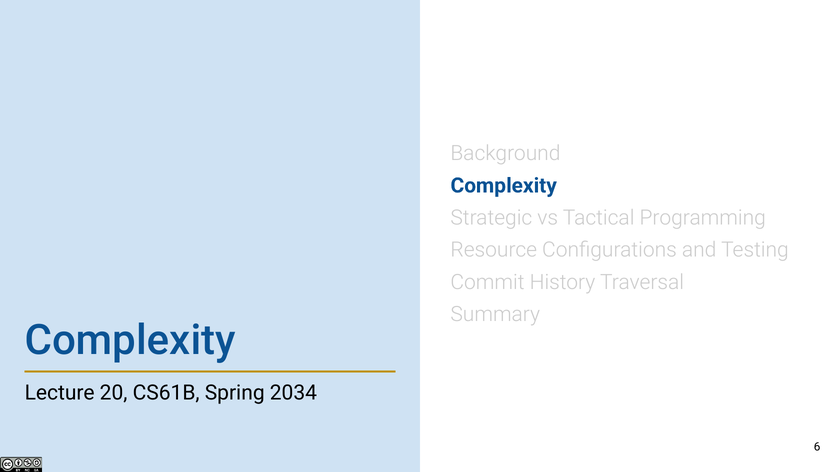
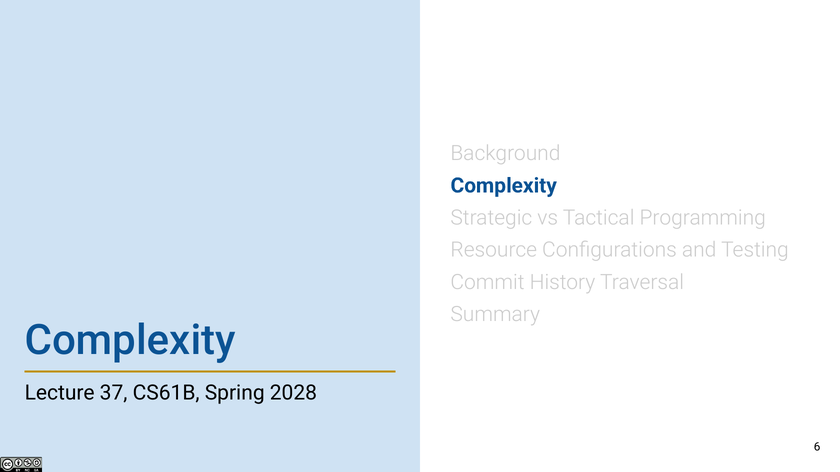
20: 20 -> 37
2034: 2034 -> 2028
